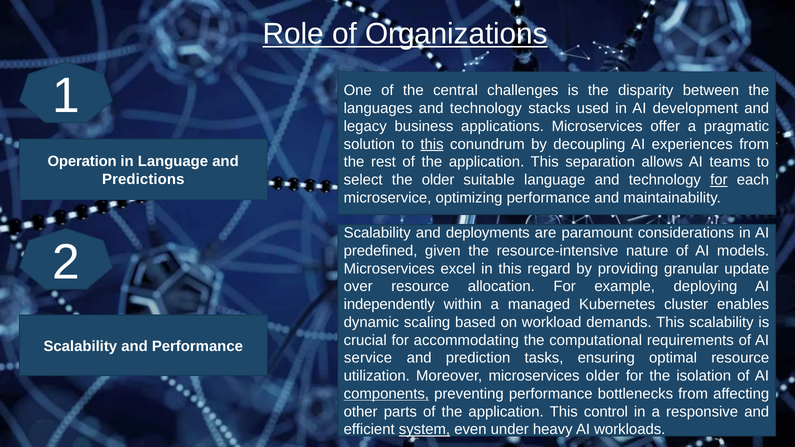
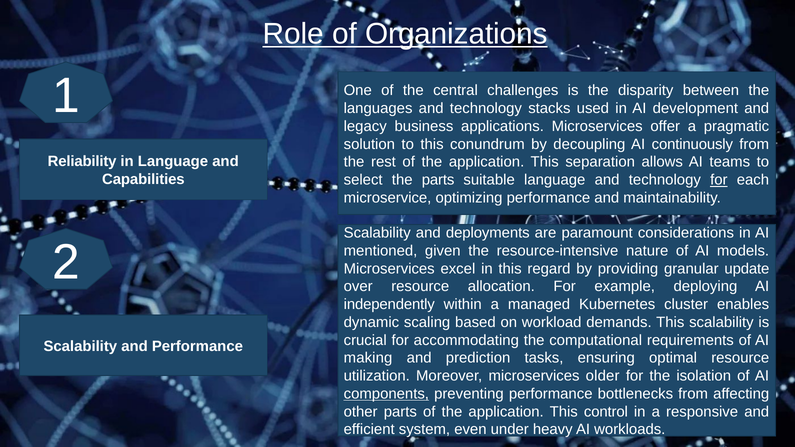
this at (432, 144) underline: present -> none
experiences: experiences -> continuously
Operation: Operation -> Reliability
Predictions: Predictions -> Capabilities
the older: older -> parts
predefined: predefined -> mentioned
service: service -> making
system underline: present -> none
